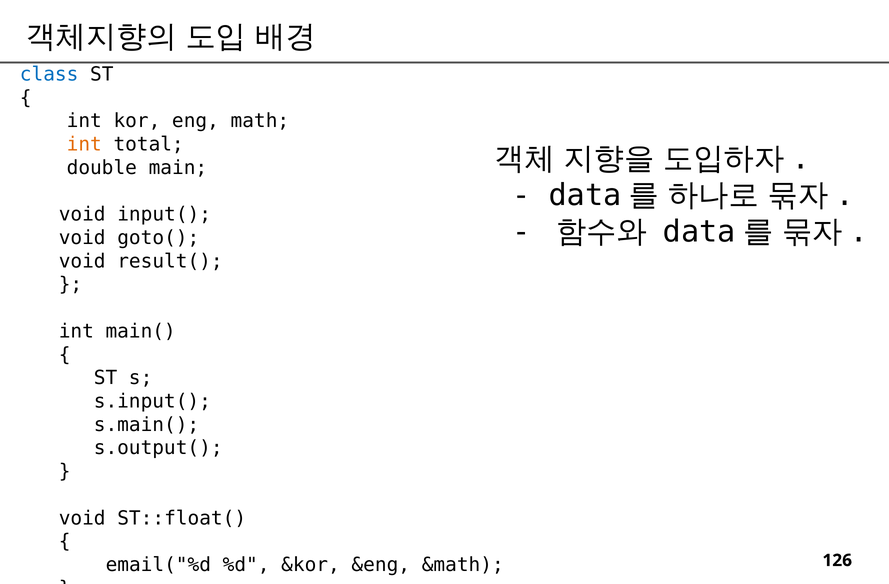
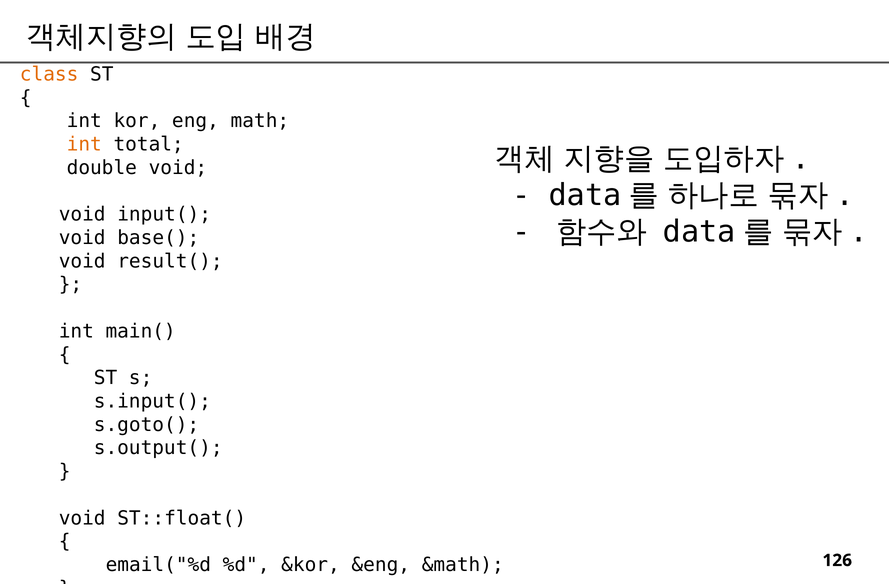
class colour: blue -> orange
double main: main -> void
goto(: goto( -> base(
s.main(: s.main( -> s.goto(
